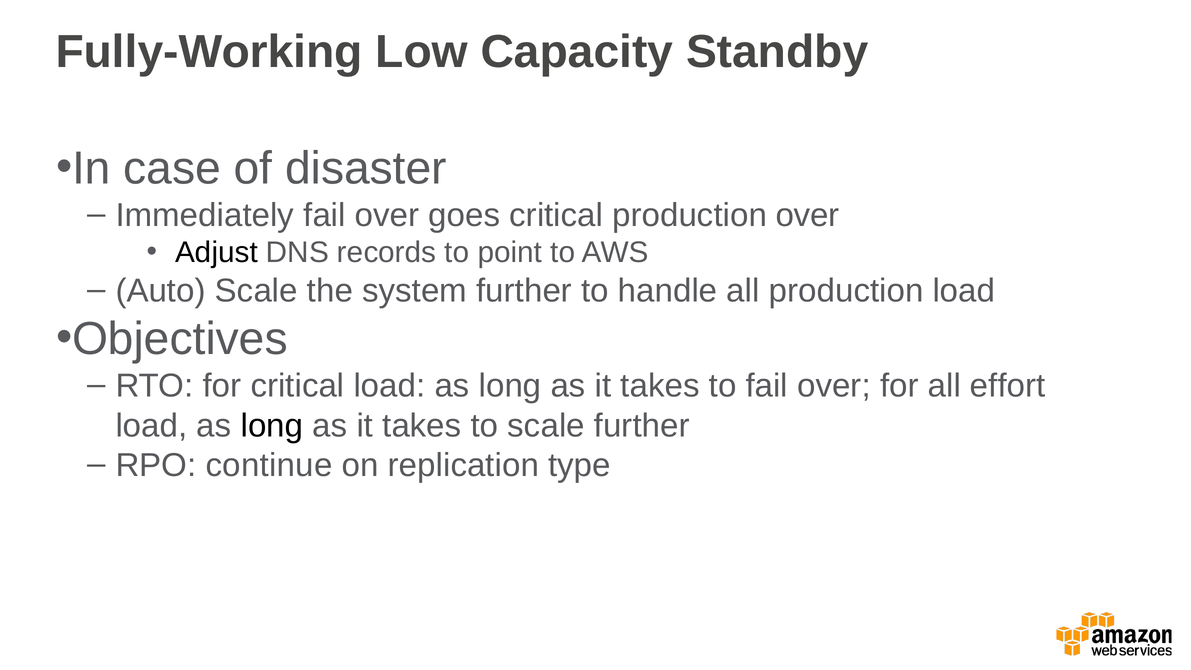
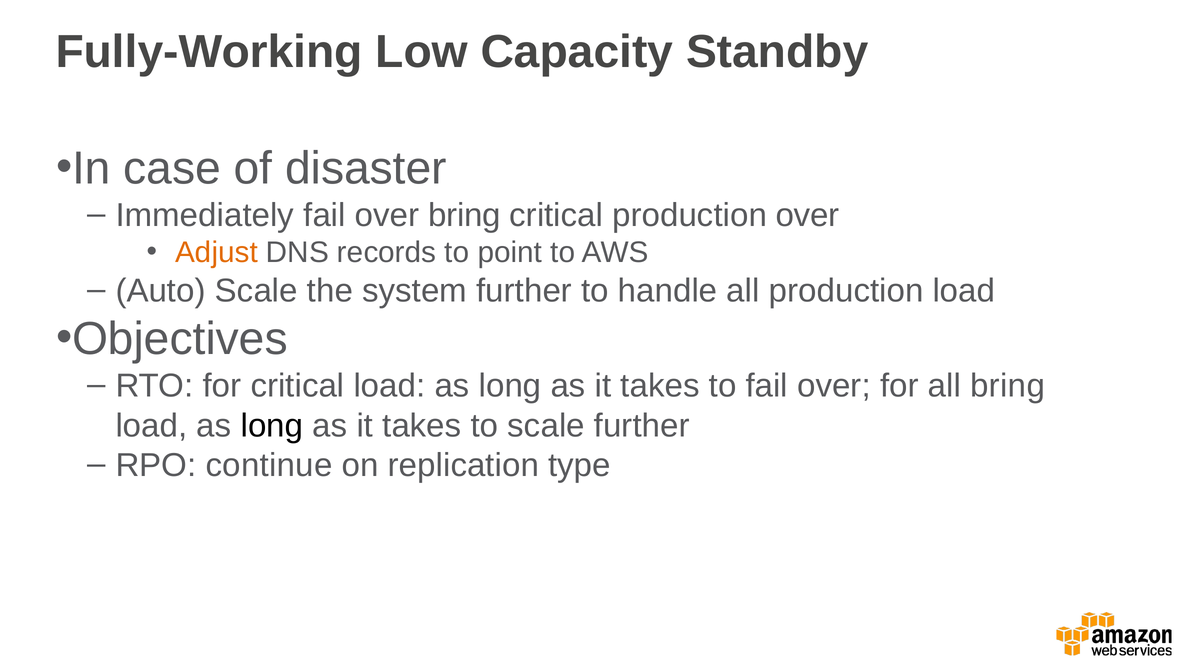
over goes: goes -> bring
Adjust colour: black -> orange
all effort: effort -> bring
